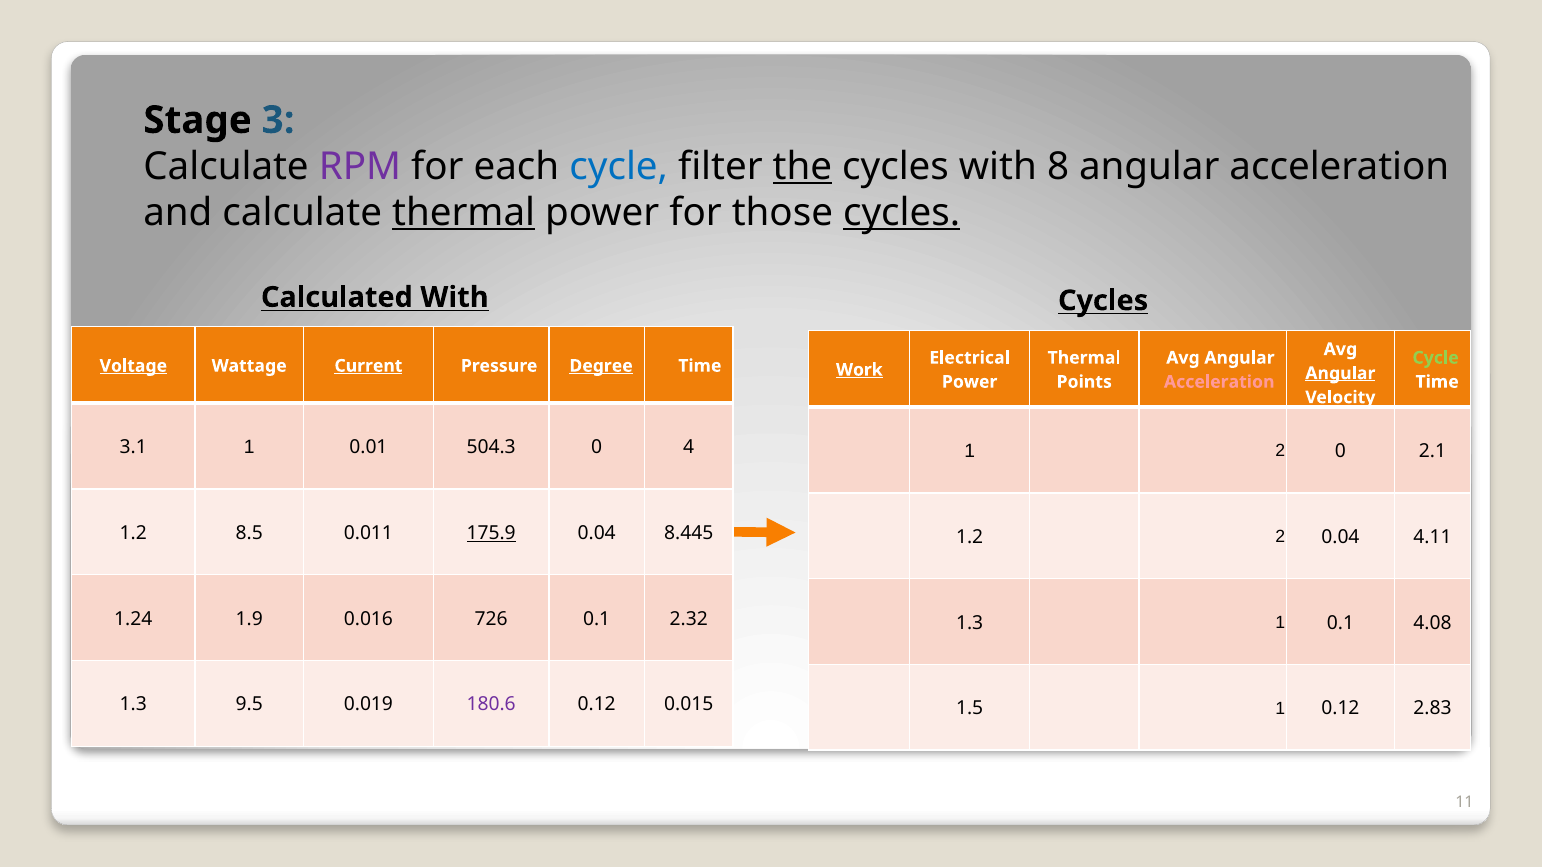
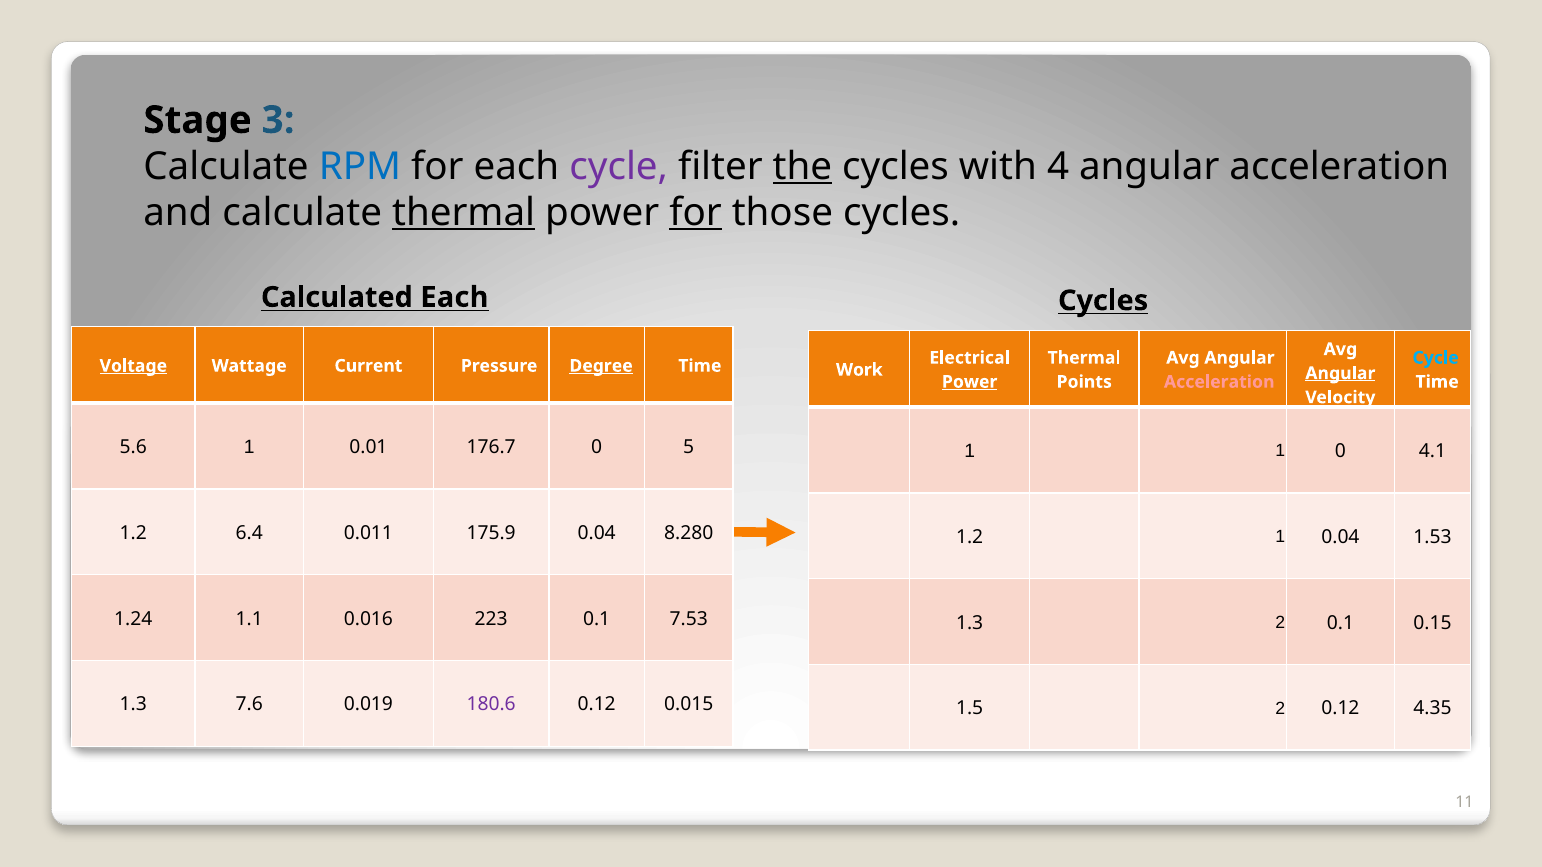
RPM colour: purple -> blue
cycle at (619, 167) colour: blue -> purple
8: 8 -> 4
for at (696, 213) underline: none -> present
cycles at (902, 213) underline: present -> none
Calculated With: With -> Each
Cycle at (1436, 358) colour: light green -> light blue
Current underline: present -> none
Work underline: present -> none
Power at (970, 382) underline: none -> present
3.1: 3.1 -> 5.6
504.3: 504.3 -> 176.7
4: 4 -> 5
1 2: 2 -> 1
2.1: 2.1 -> 4.1
8.5: 8.5 -> 6.4
175.9 underline: present -> none
8.445: 8.445 -> 8.280
1.2 2: 2 -> 1
4.11: 4.11 -> 1.53
1.9: 1.9 -> 1.1
726: 726 -> 223
2.32: 2.32 -> 7.53
1.3 1: 1 -> 2
4.08: 4.08 -> 0.15
9.5: 9.5 -> 7.6
1.5 1: 1 -> 2
2.83: 2.83 -> 4.35
